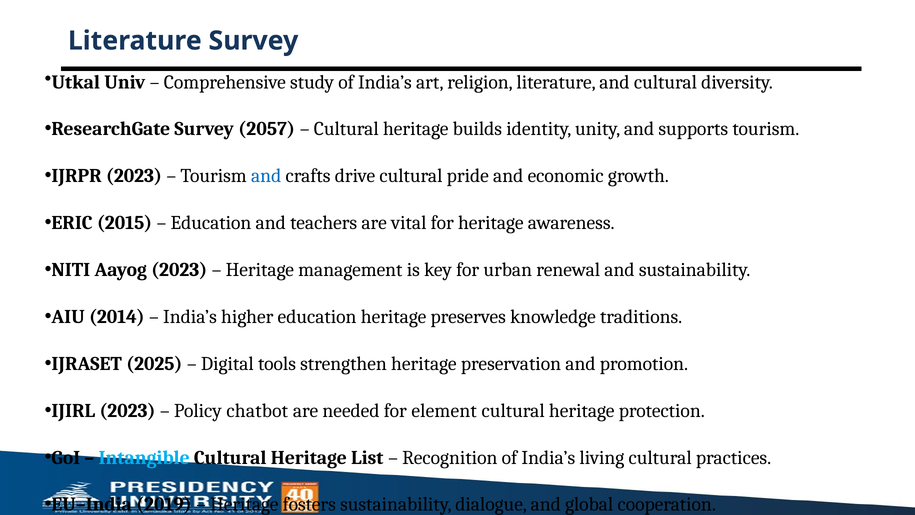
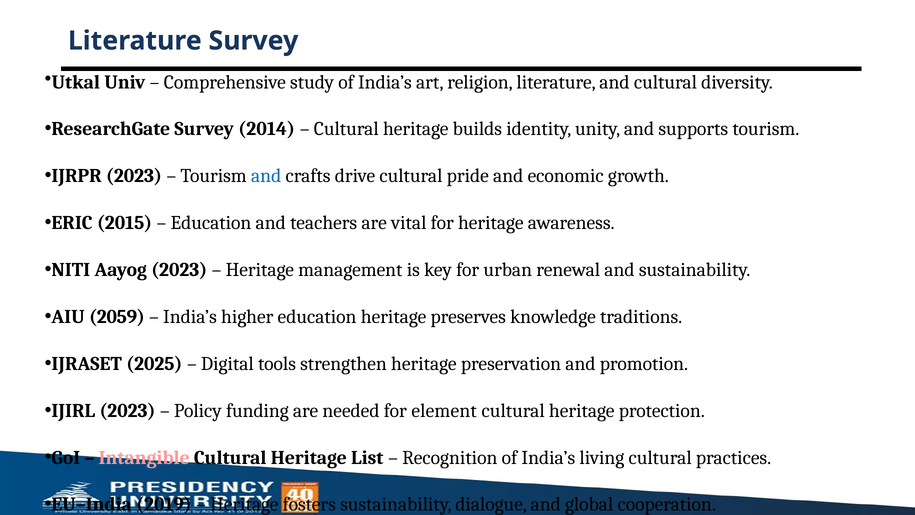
2057: 2057 -> 2014
2014: 2014 -> 2059
chatbot: chatbot -> funding
Intangible colour: light blue -> pink
